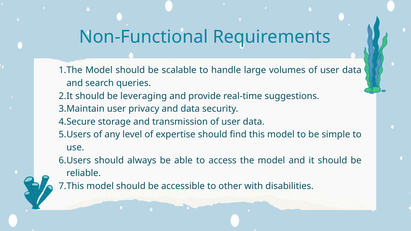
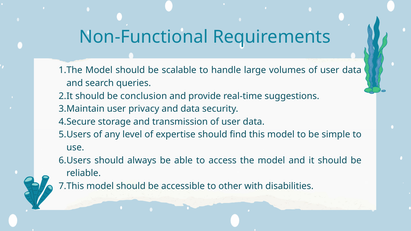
leveraging: leveraging -> conclusion
